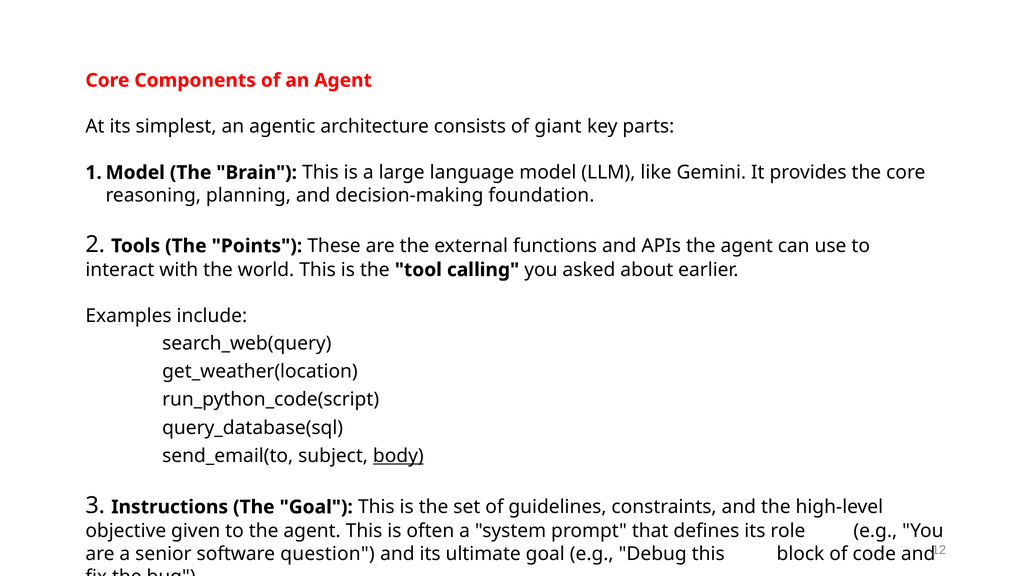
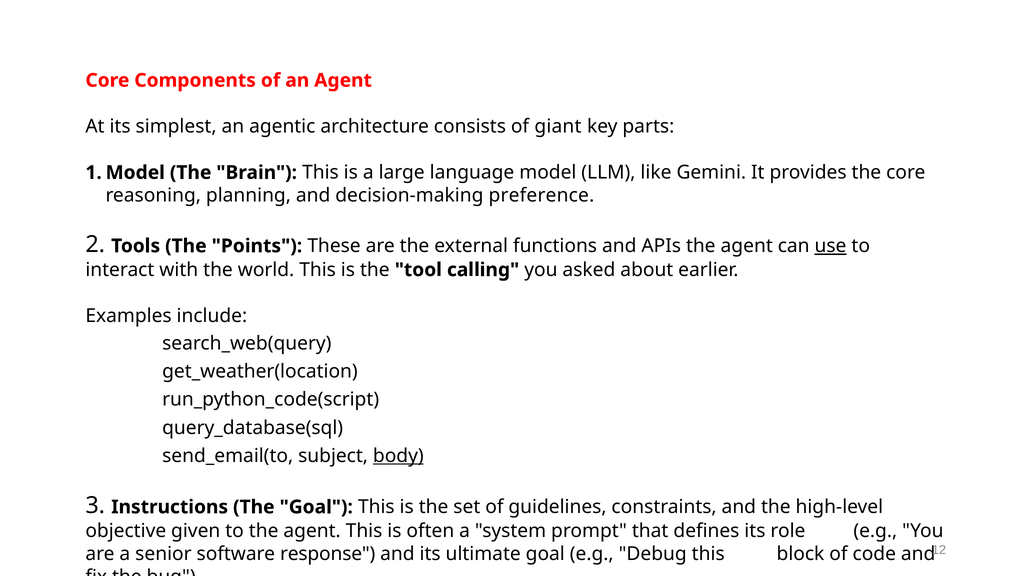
foundation: foundation -> preference
use underline: none -> present
question: question -> response
